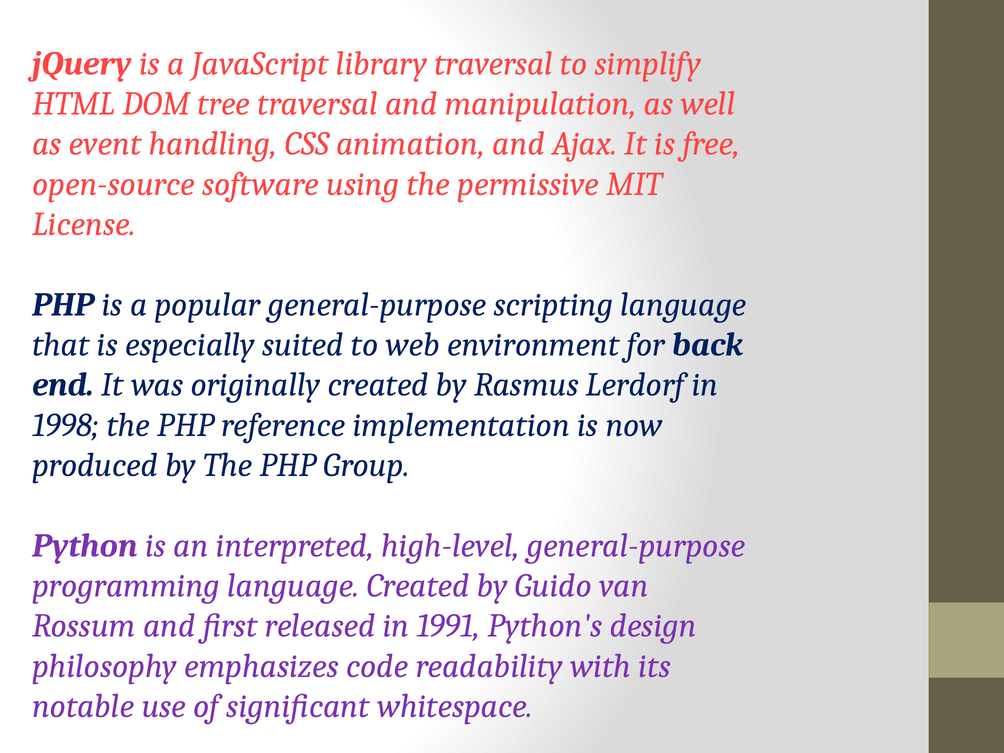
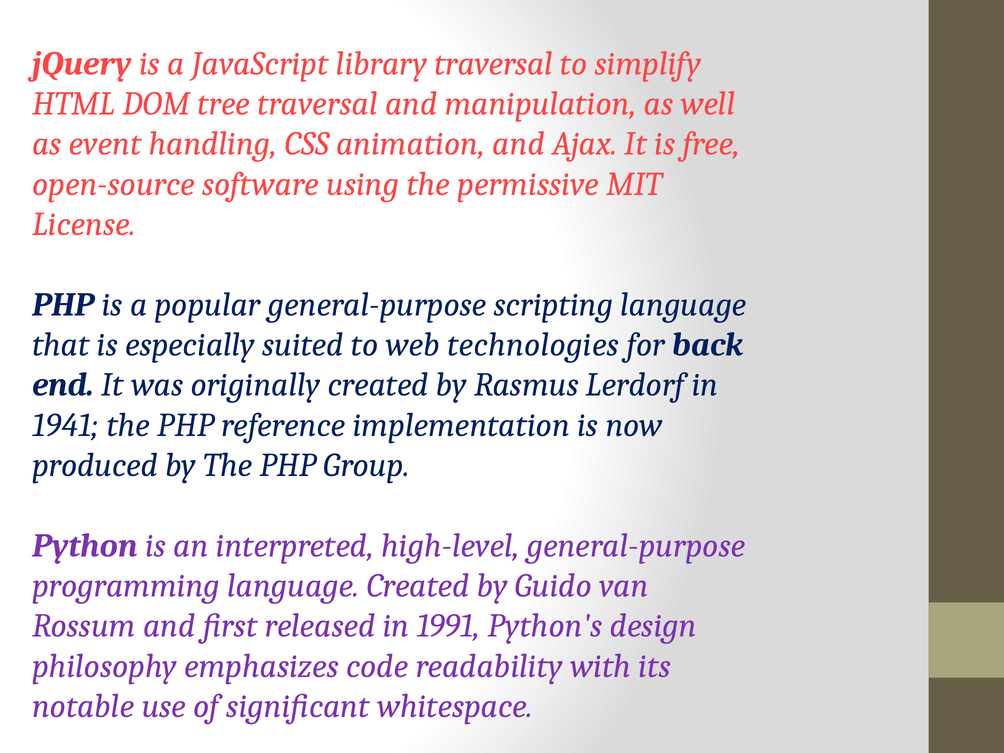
environment: environment -> technologies
1998: 1998 -> 1941
